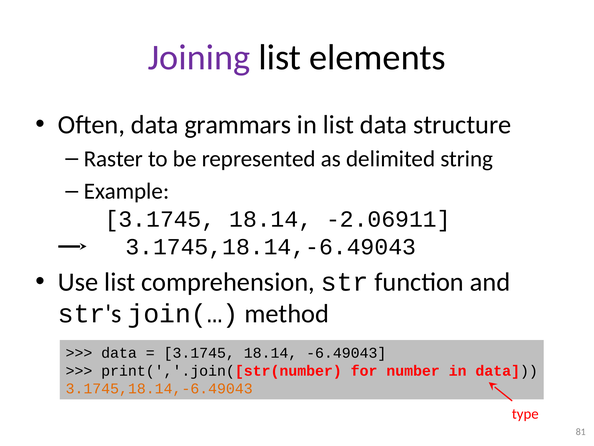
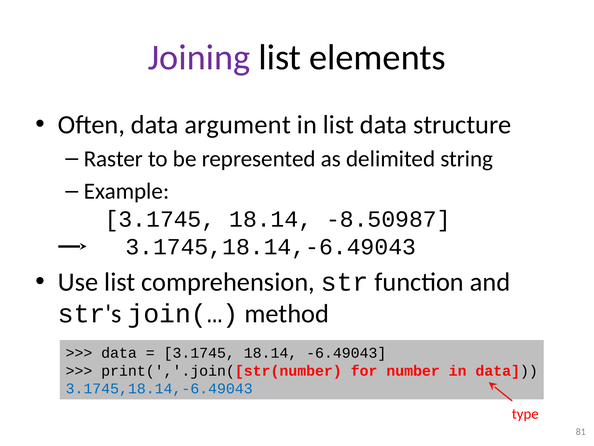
grammars: grammars -> argument
-2.06911: -2.06911 -> -8.50987
3.1745,18.14,-6.49043 at (159, 388) colour: orange -> blue
